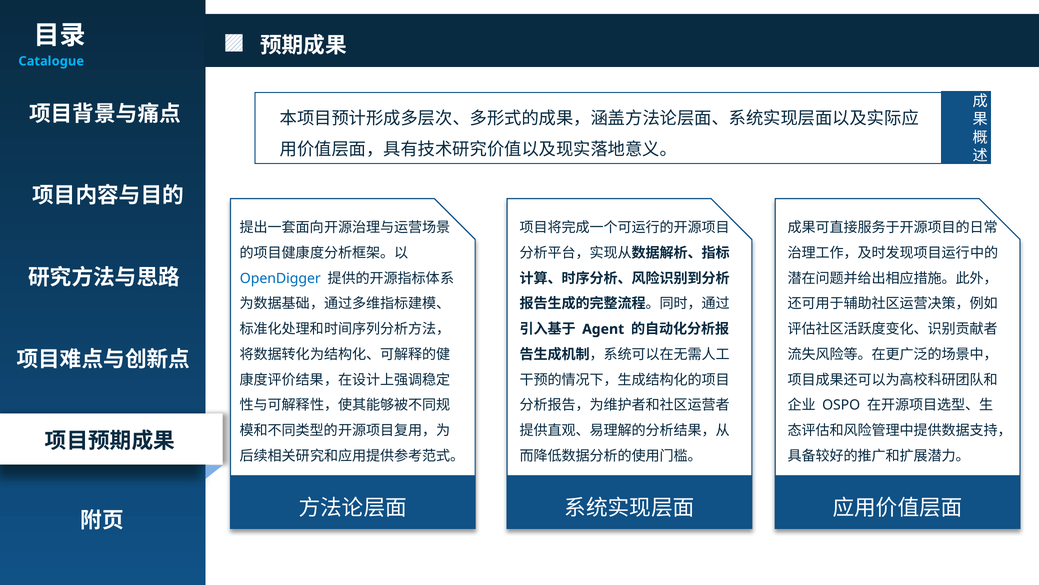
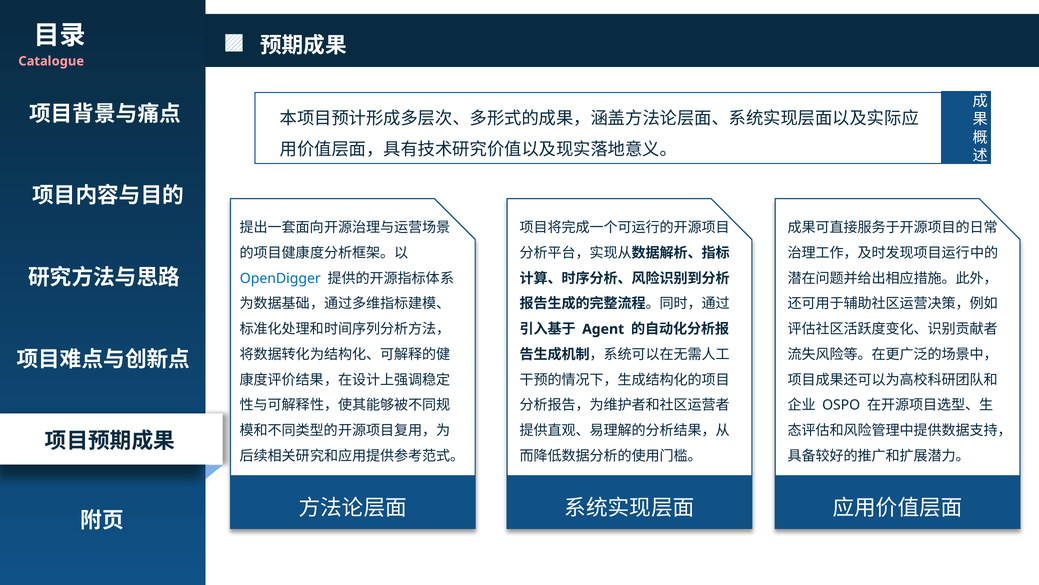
Catalogue colour: light blue -> pink
